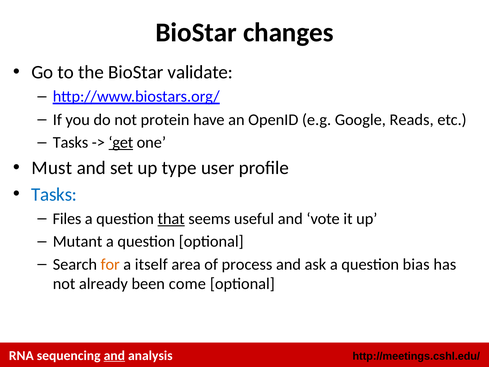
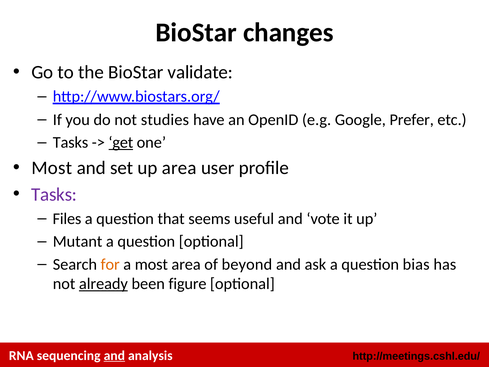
protein: protein -> studies
Reads: Reads -> Prefer
Must at (52, 168): Must -> Most
up type: type -> area
Tasks at (54, 194) colour: blue -> purple
that underline: present -> none
a itself: itself -> most
process: process -> beyond
already underline: none -> present
come: come -> figure
